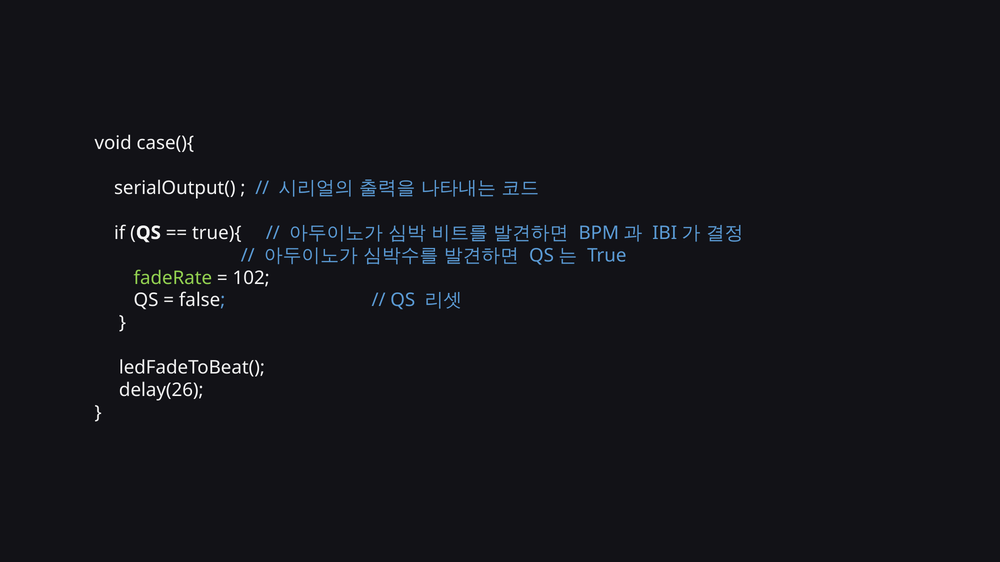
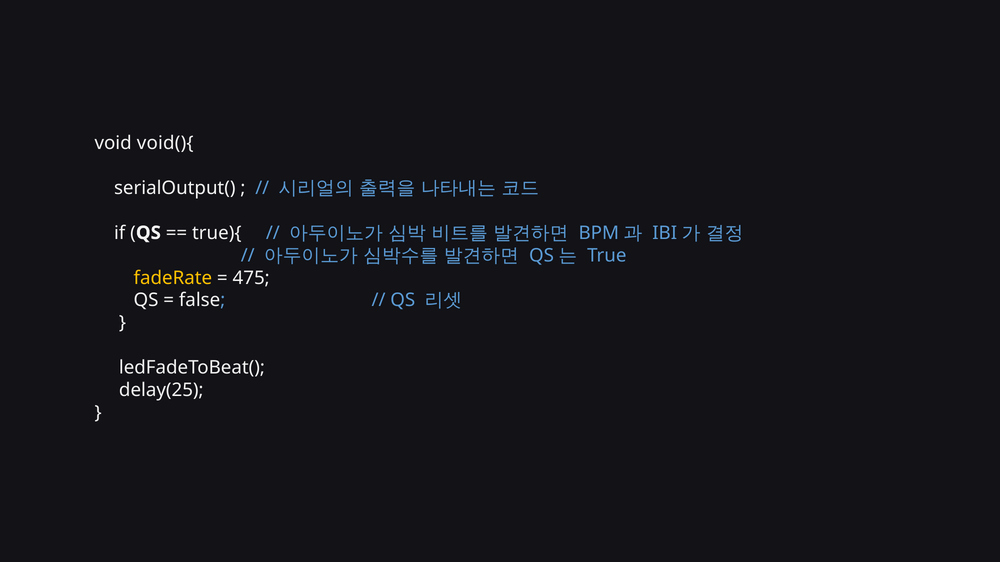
case(){: case(){ -> void(){
fadeRate colour: light green -> yellow
102: 102 -> 475
delay(26: delay(26 -> delay(25
